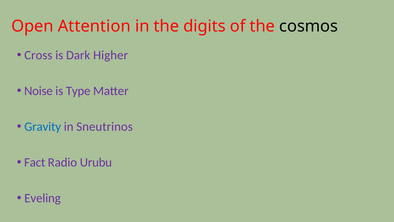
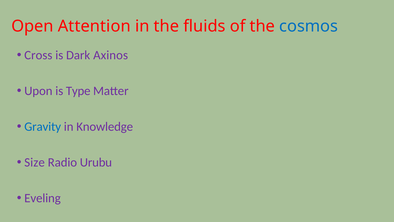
digits: digits -> fluids
cosmos colour: black -> blue
Higher: Higher -> Axinos
Noise: Noise -> Upon
Sneutrinos: Sneutrinos -> Knowledge
Fact: Fact -> Size
